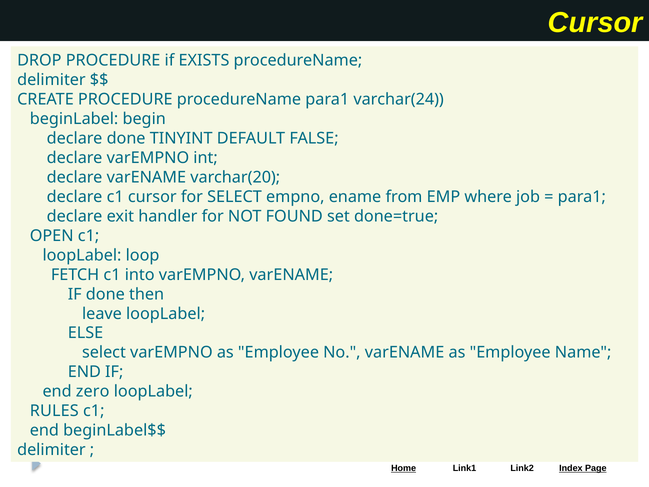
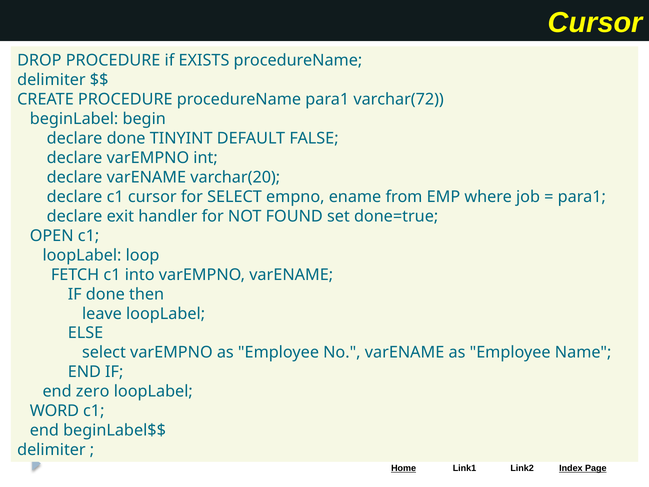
varchar(24: varchar(24 -> varchar(72
RULES: RULES -> WORD
